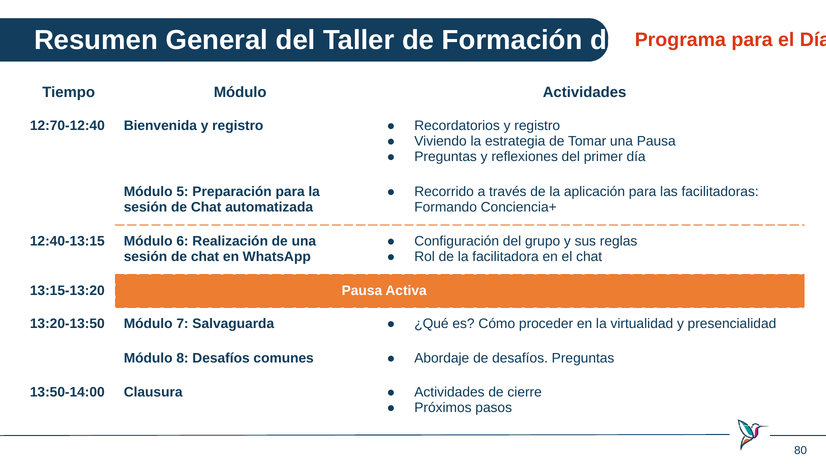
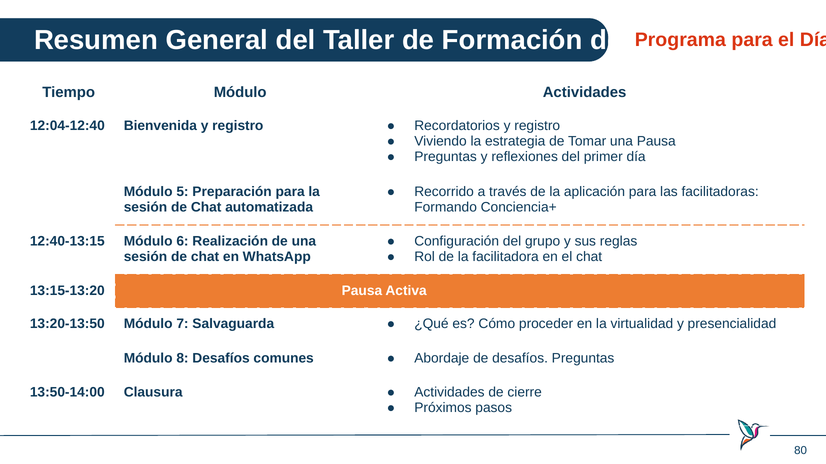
12:70-12:40: 12:70-12:40 -> 12:04-12:40
